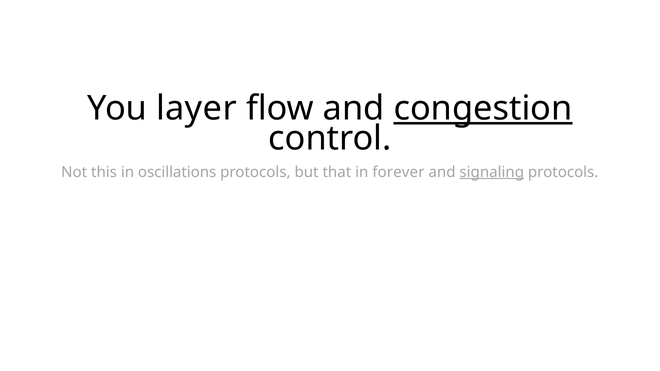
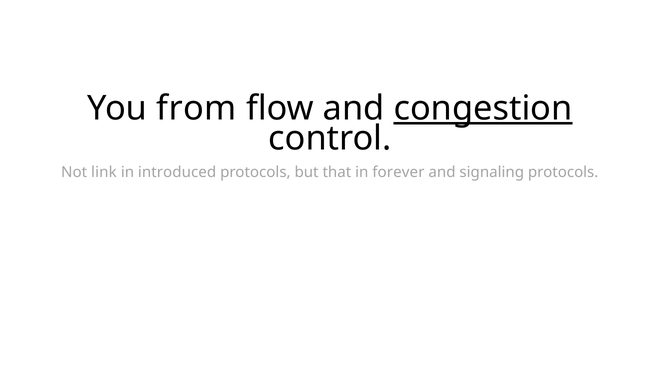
layer: layer -> from
this: this -> link
oscillations: oscillations -> introduced
signaling underline: present -> none
